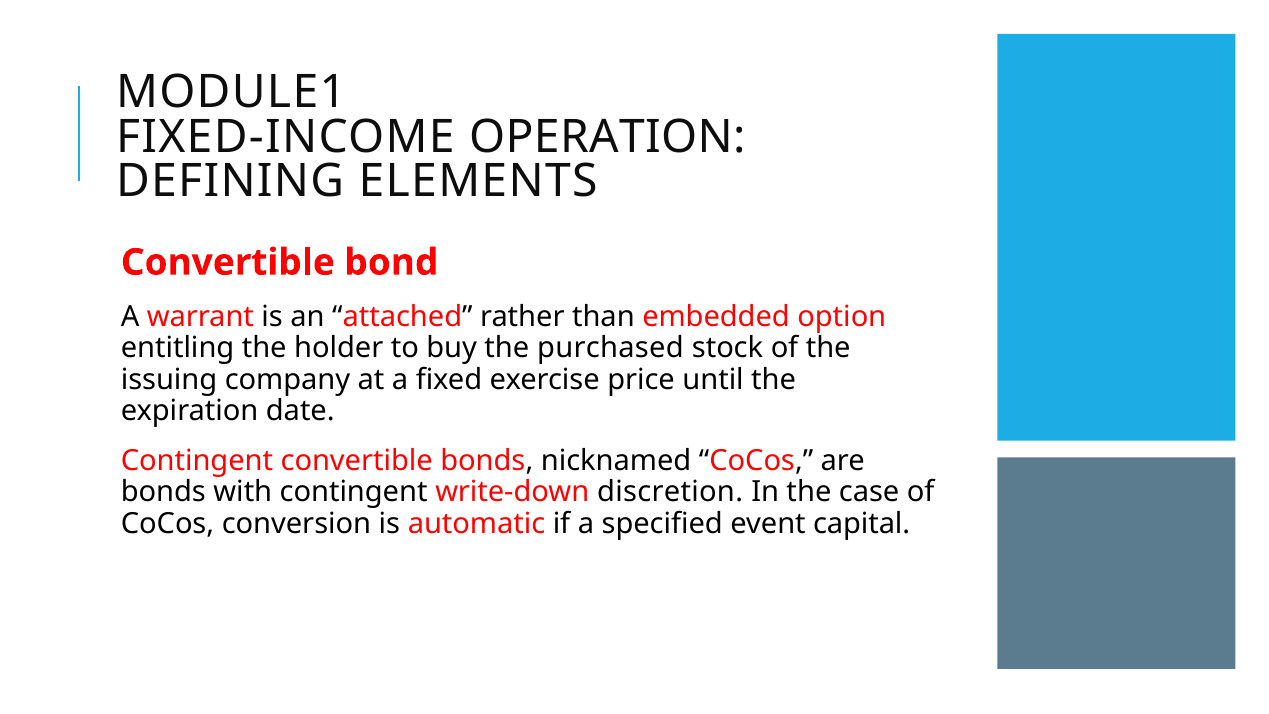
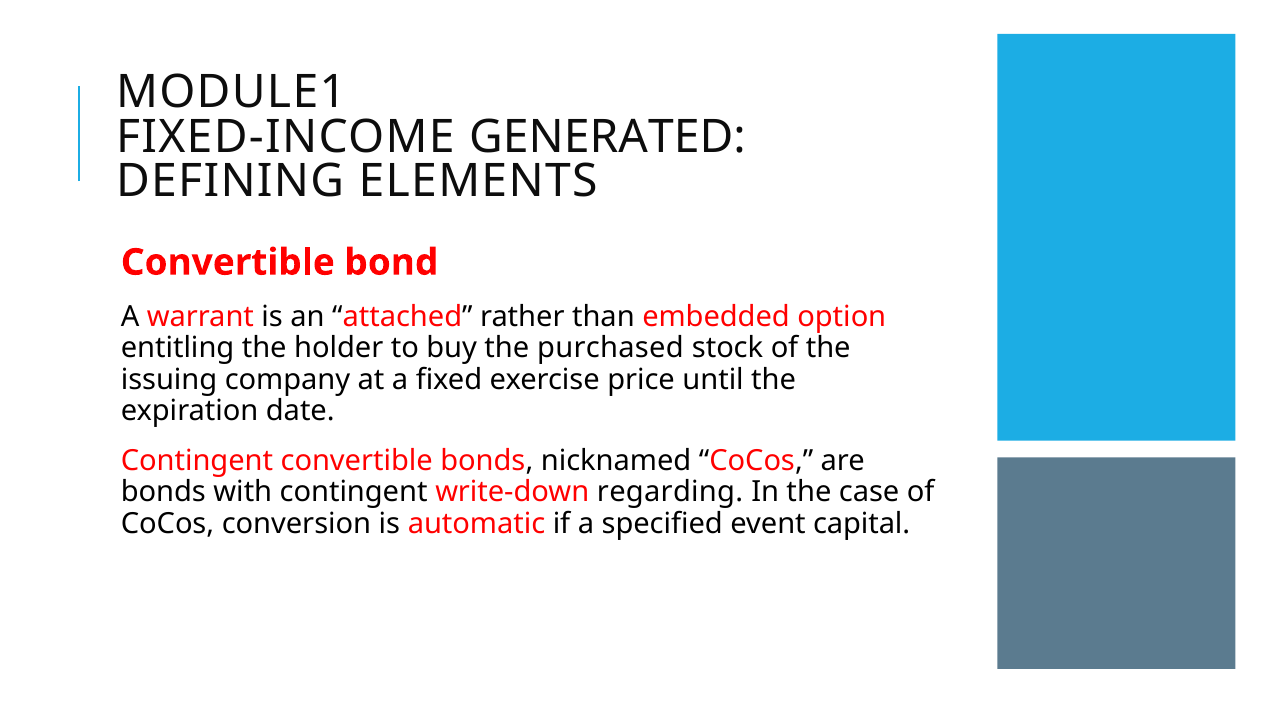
OPERATION: OPERATION -> GENERATED
discretion: discretion -> regarding
